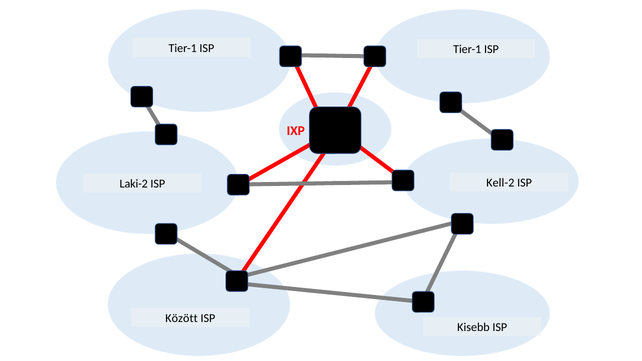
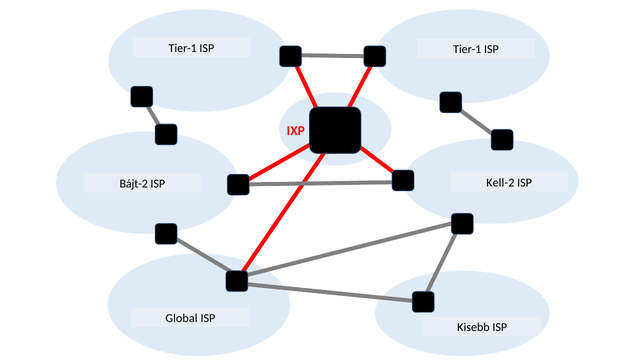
Laki-2: Laki-2 -> Bájt-2
Között: Között -> Global
